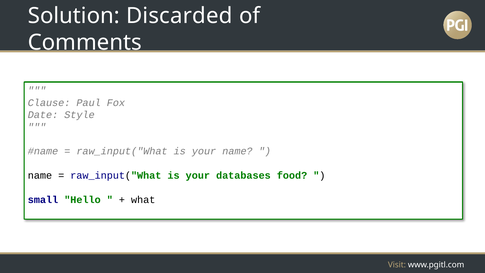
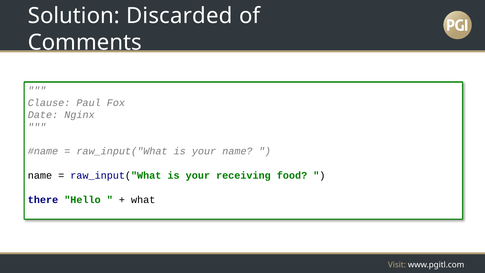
Style: Style -> Nginx
databases: databases -> receiving
small: small -> there
